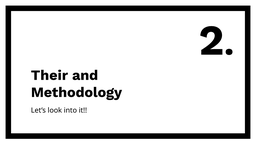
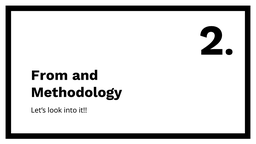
Their: Their -> From
